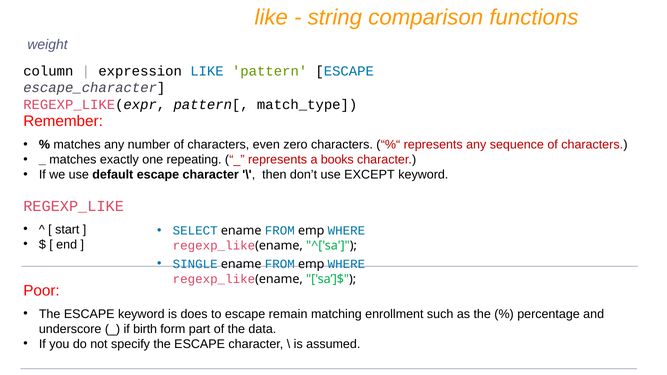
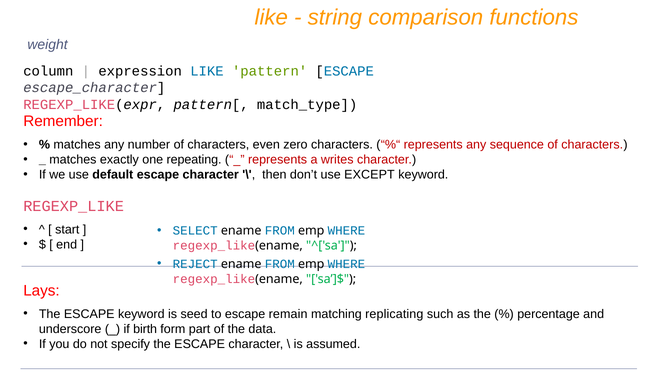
books: books -> writes
SINGLE: SINGLE -> REJECT
Poor: Poor -> Lays
does: does -> seed
enrollment: enrollment -> replicating
